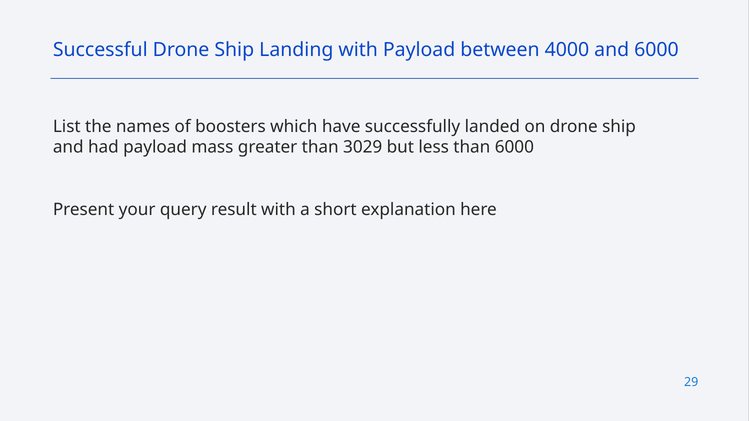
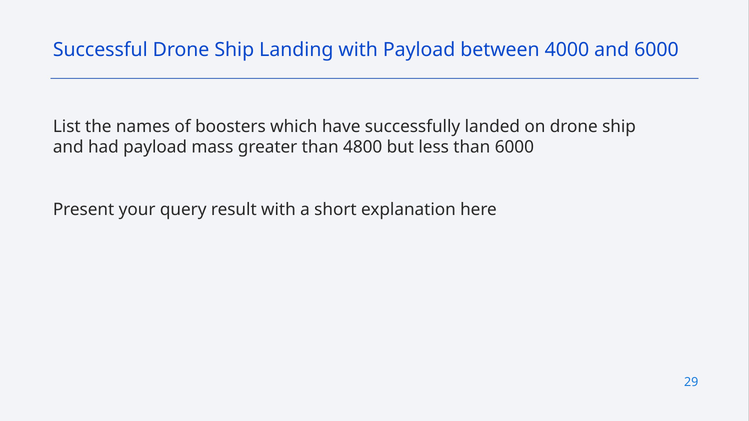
3029: 3029 -> 4800
